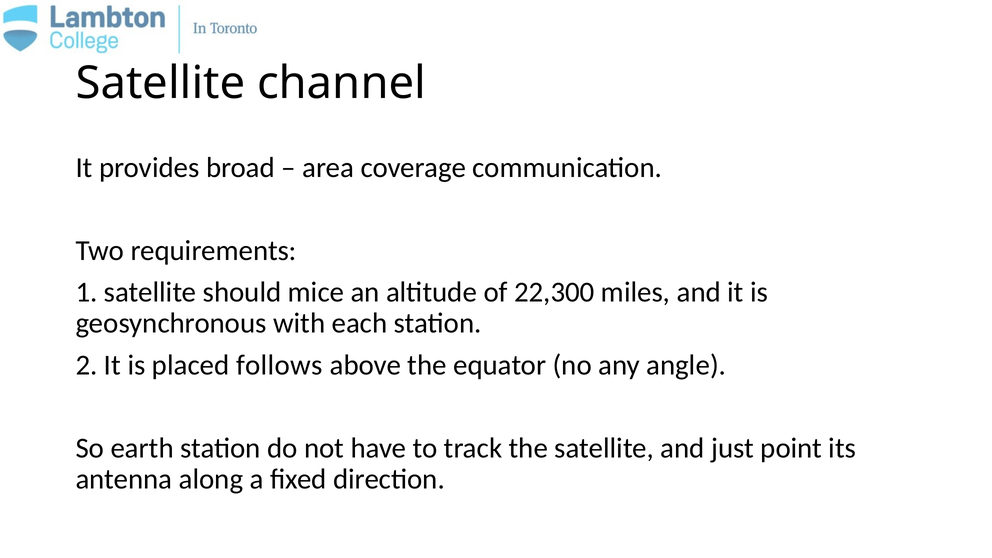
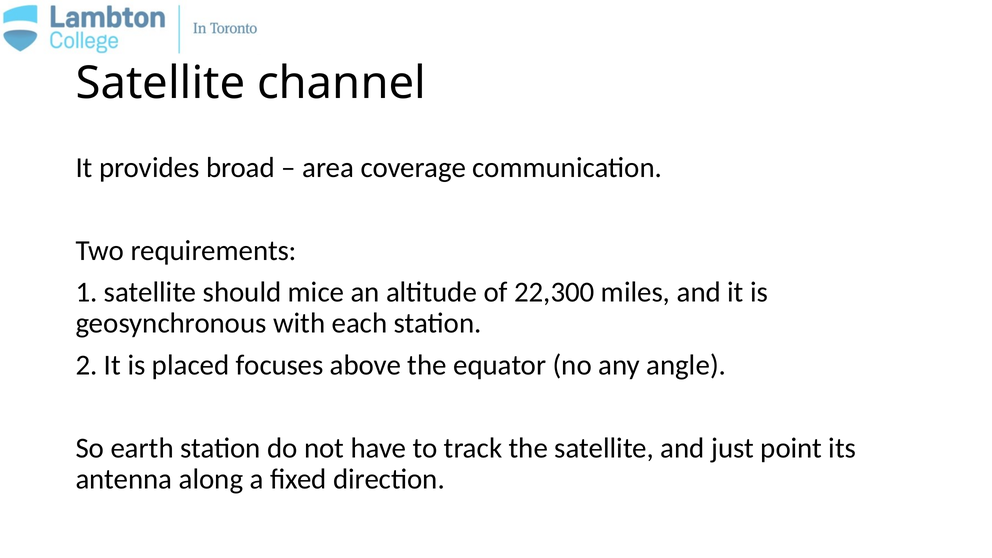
follows: follows -> focuses
